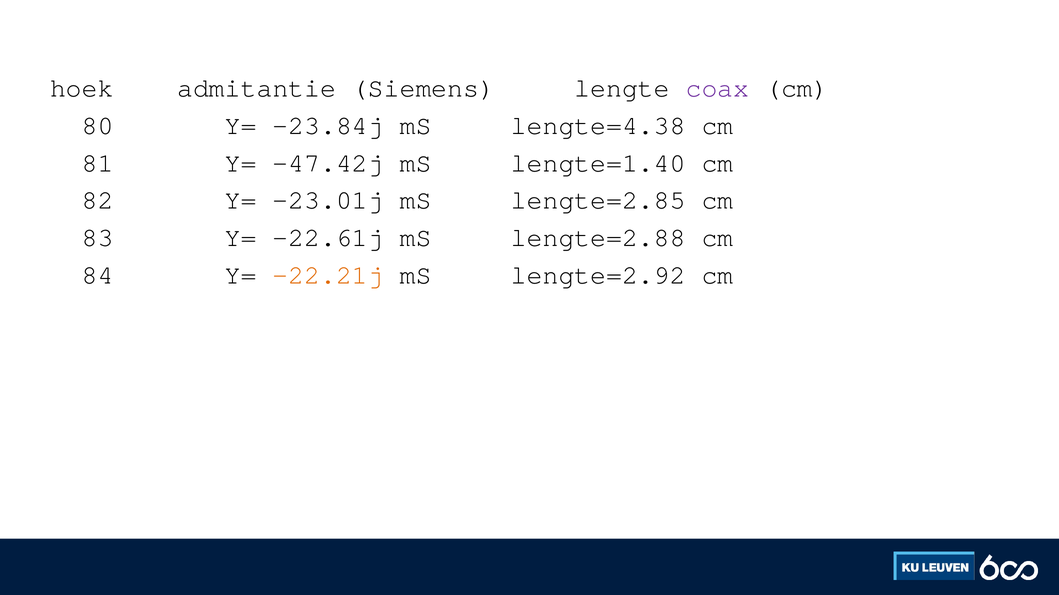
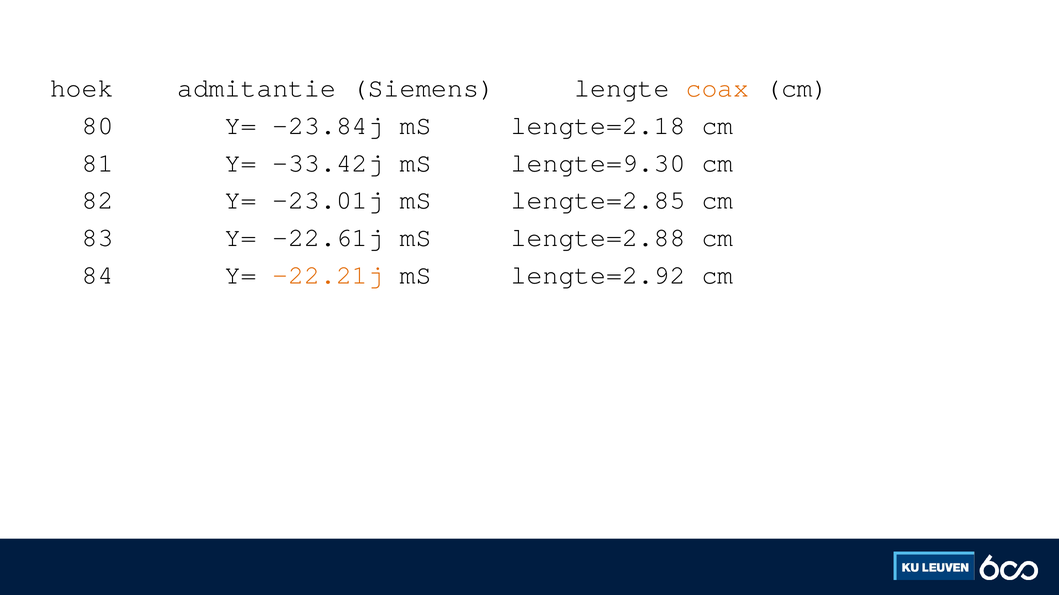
coax colour: purple -> orange
lengte=4.38: lengte=4.38 -> lengte=2.18
-47.42j: -47.42j -> -33.42j
lengte=1.40: lengte=1.40 -> lengte=9.30
